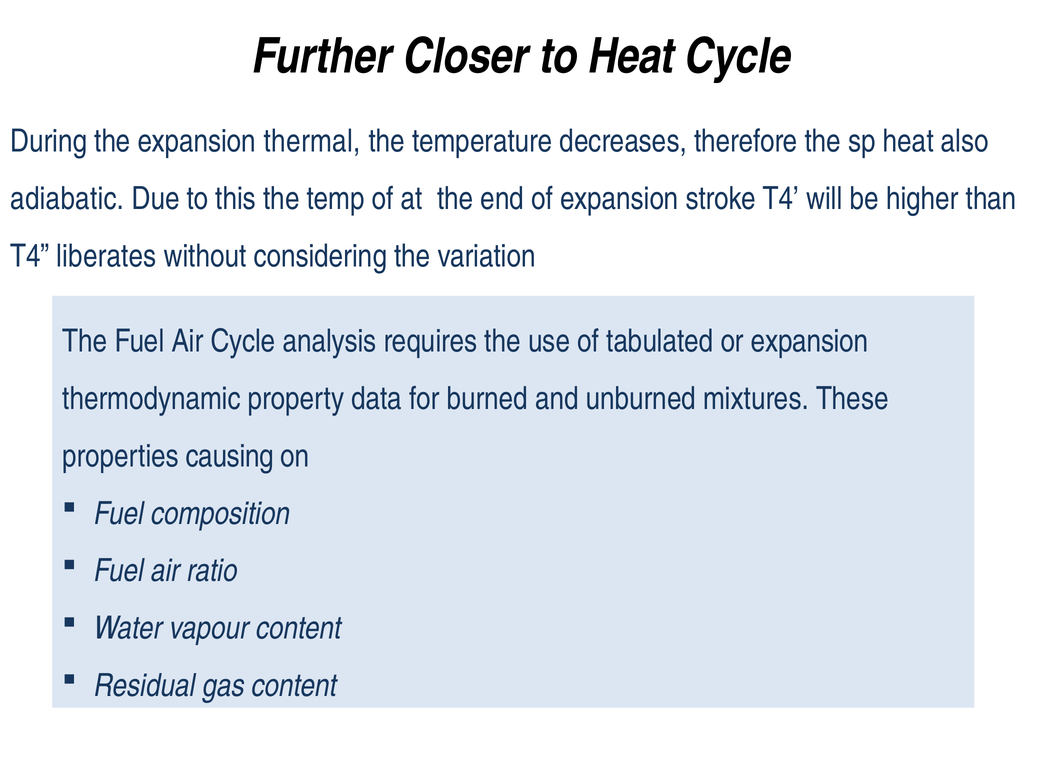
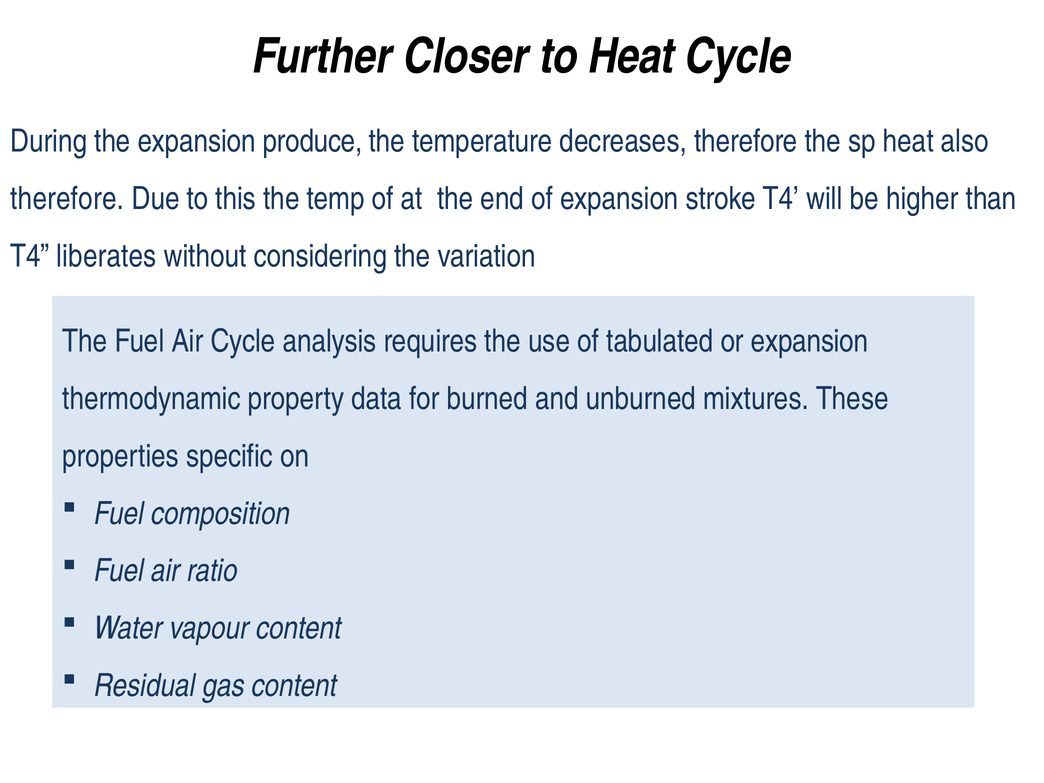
thermal: thermal -> produce
adiabatic at (67, 199): adiabatic -> therefore
causing: causing -> specific
